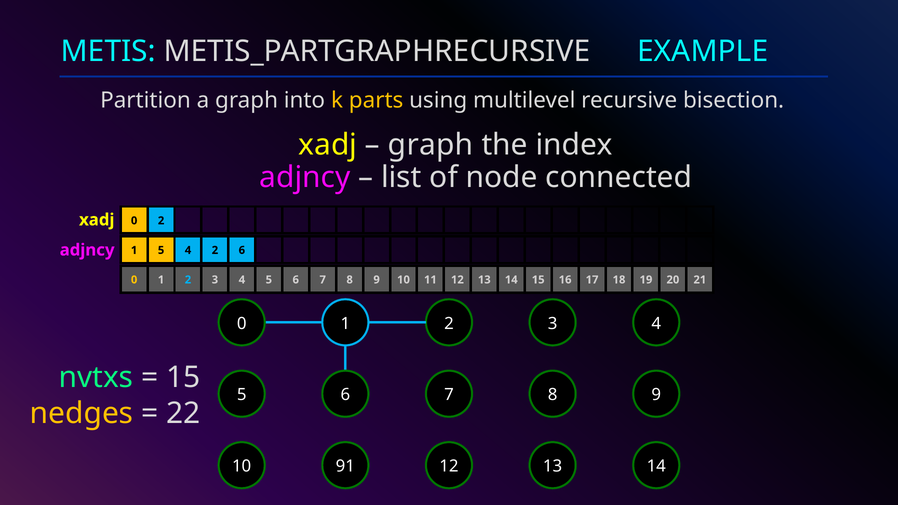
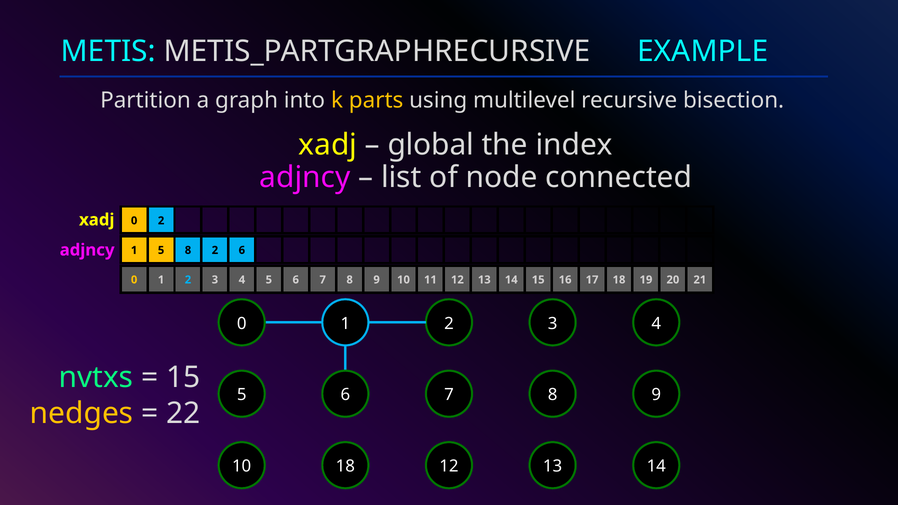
graph at (431, 145): graph -> global
5 4: 4 -> 8
10 91: 91 -> 18
